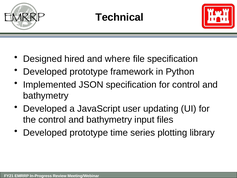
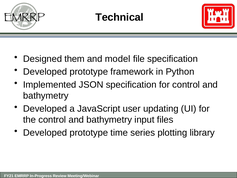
hired: hired -> them
where: where -> model
